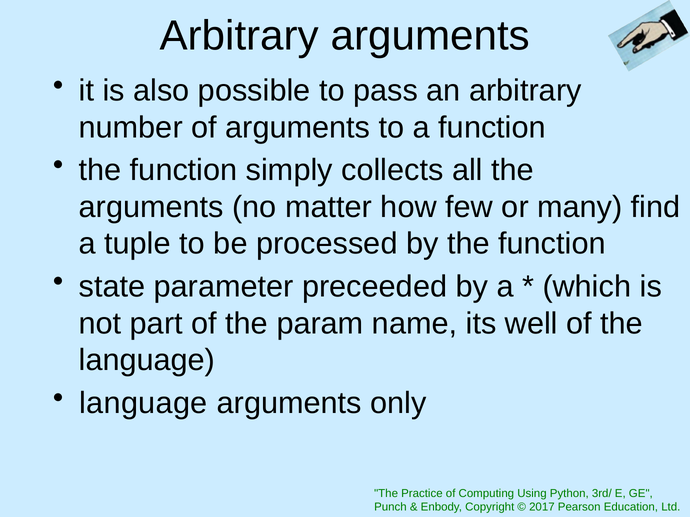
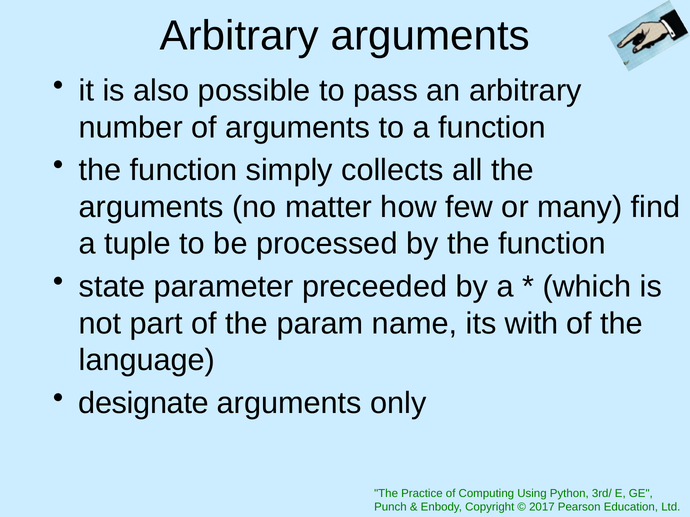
well: well -> with
language at (143, 404): language -> designate
